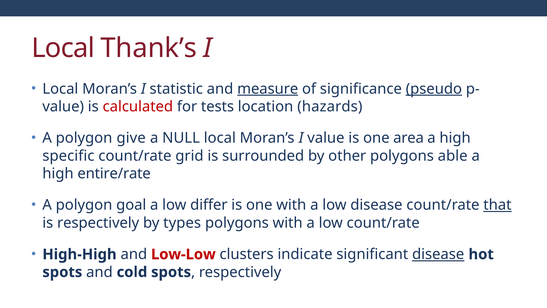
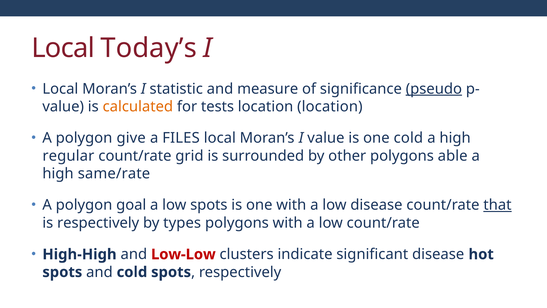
Thank’s: Thank’s -> Today’s
measure underline: present -> none
calculated colour: red -> orange
location hazards: hazards -> location
NULL: NULL -> FILES
one area: area -> cold
specific: specific -> regular
entire/rate: entire/rate -> same/rate
low differ: differ -> spots
disease at (438, 254) underline: present -> none
